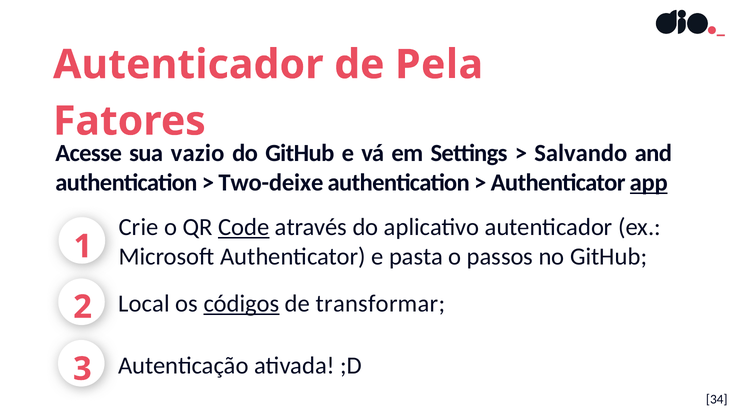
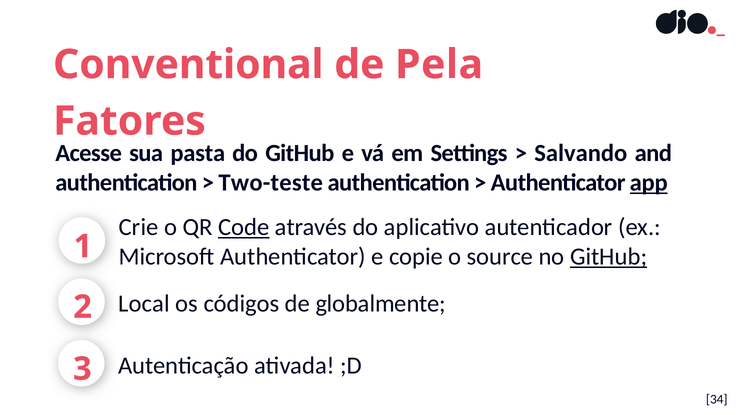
Autenticador at (188, 65): Autenticador -> Conventional
vazio: vazio -> pasta
Two-deixe: Two-deixe -> Two-teste
pasta: pasta -> copie
passos: passos -> source
GitHub at (609, 257) underline: none -> present
códigos underline: present -> none
transformar: transformar -> globalmente
